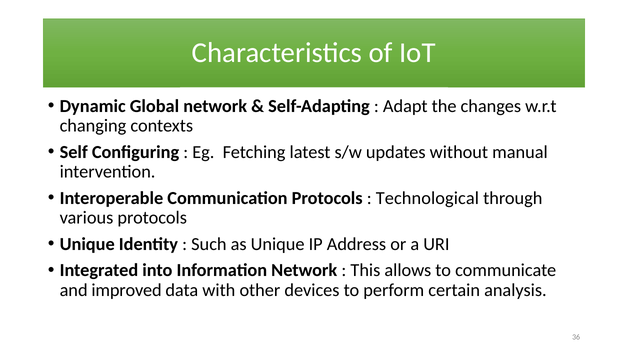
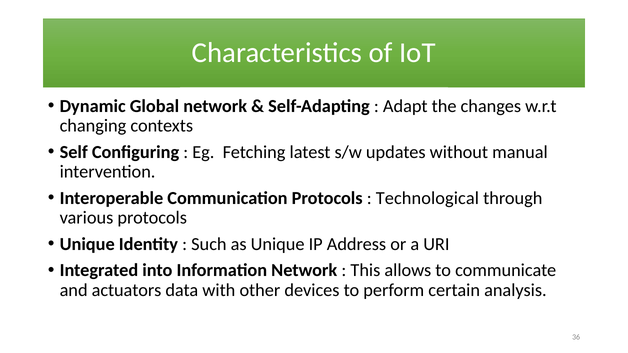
improved: improved -> actuators
